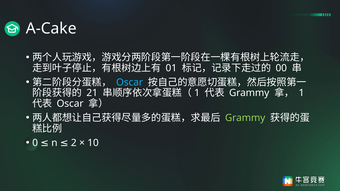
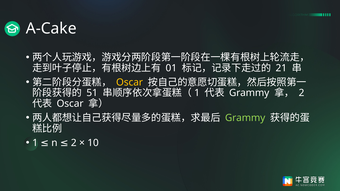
00: 00 -> 21
Oscar at (130, 82) colour: light blue -> yellow
21: 21 -> 51
1 at (301, 93): 1 -> 2
0 at (35, 143): 0 -> 1
